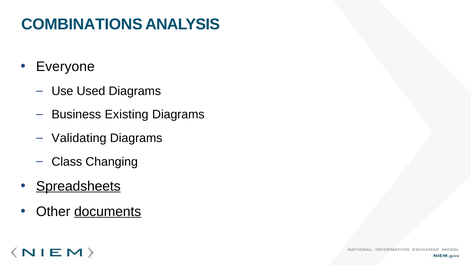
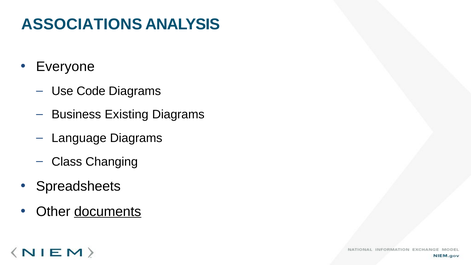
COMBINATIONS: COMBINATIONS -> ASSOCIATIONS
Used: Used -> Code
Validating: Validating -> Language
Spreadsheets underline: present -> none
